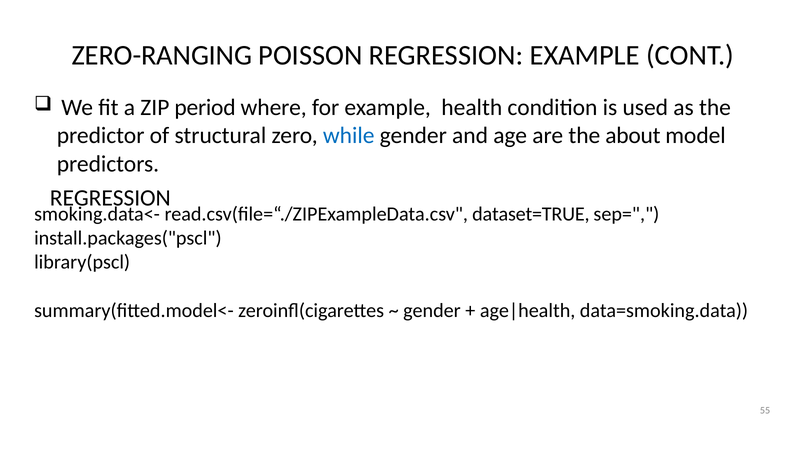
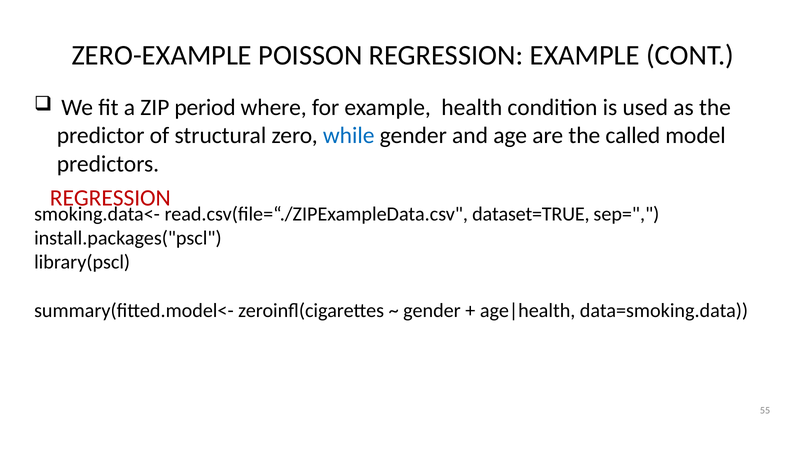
ZERO-RANGING: ZERO-RANGING -> ZERO-EXAMPLE
about: about -> called
REGRESSION at (110, 198) colour: black -> red
